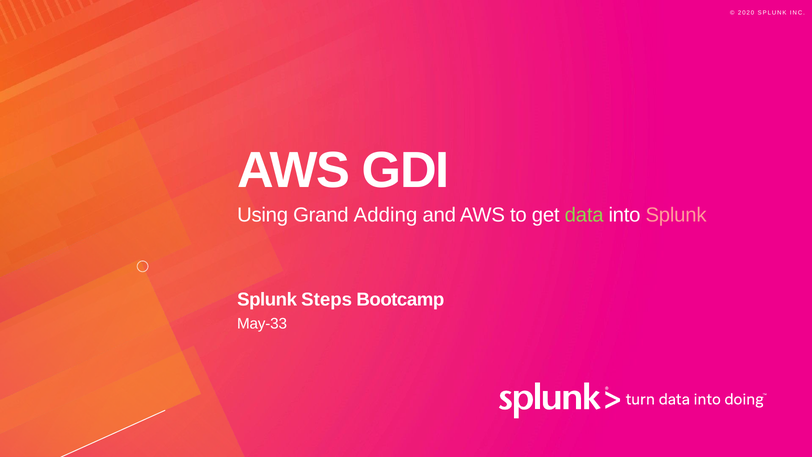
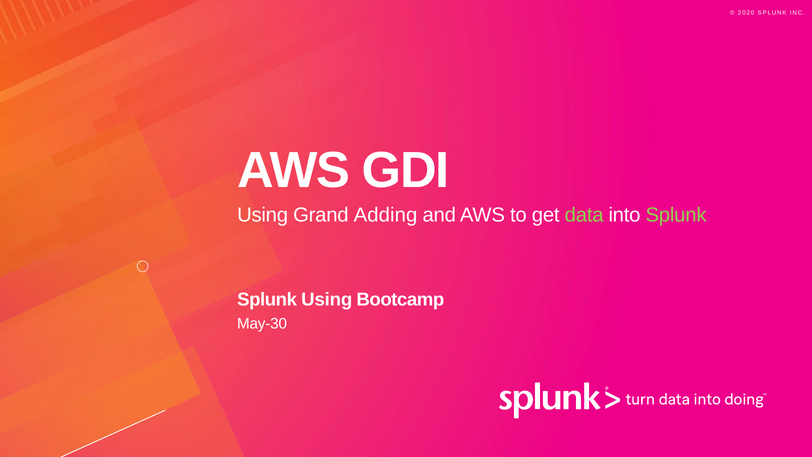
Splunk at (676, 215) colour: pink -> light green
Splunk Steps: Steps -> Using
May-33: May-33 -> May-30
